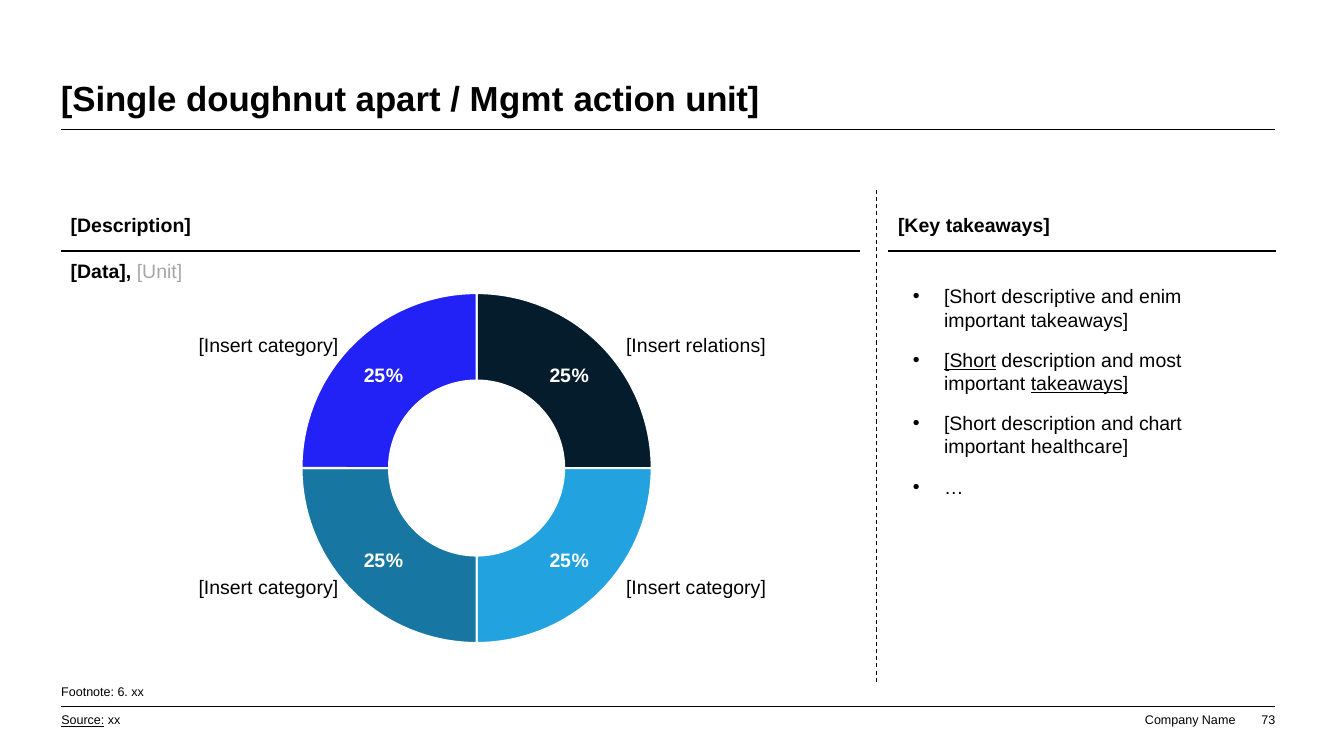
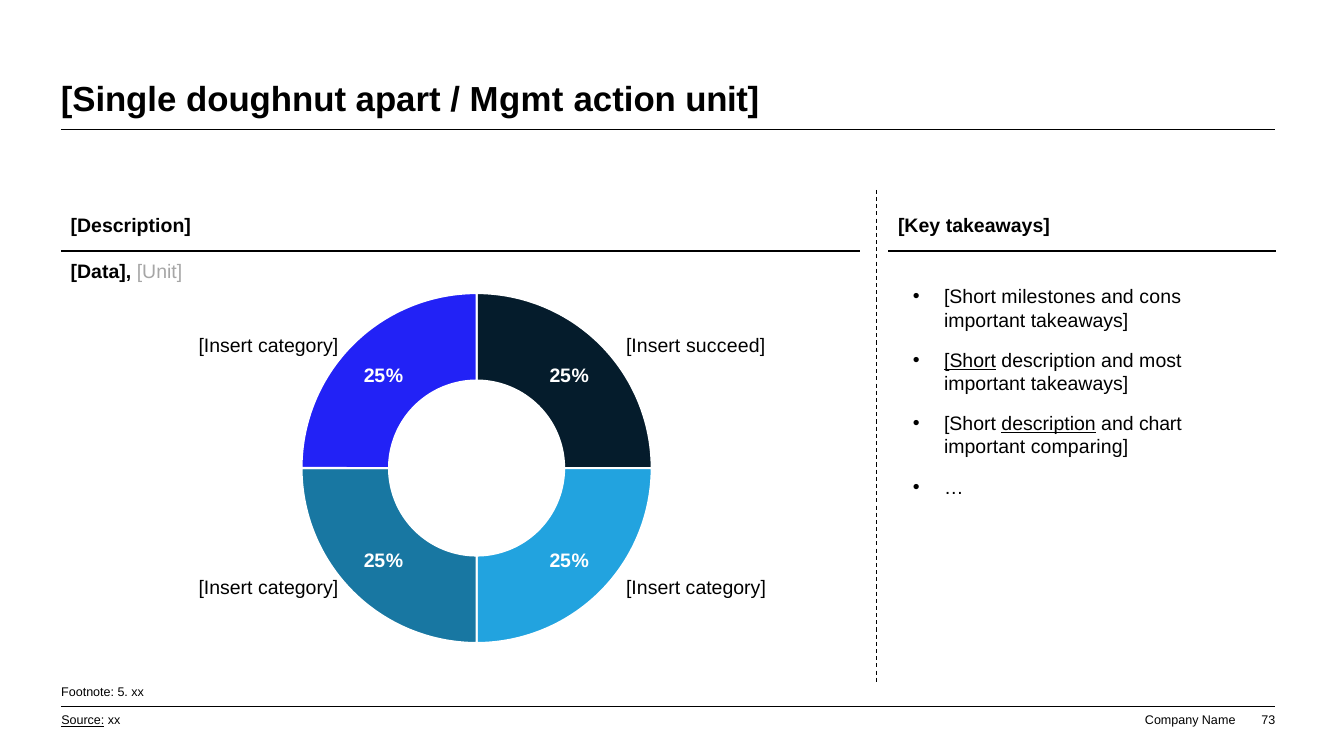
descriptive: descriptive -> milestones
enim: enim -> cons
relations: relations -> succeed
takeaways at (1080, 384) underline: present -> none
description at (1049, 424) underline: none -> present
healthcare: healthcare -> comparing
6: 6 -> 5
